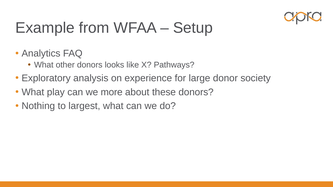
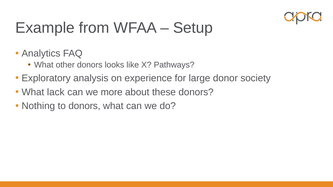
play: play -> lack
to largest: largest -> donors
